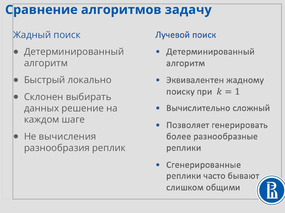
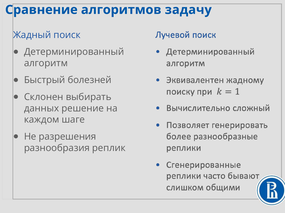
локально: локально -> болезней
вычисления: вычисления -> разрешения
